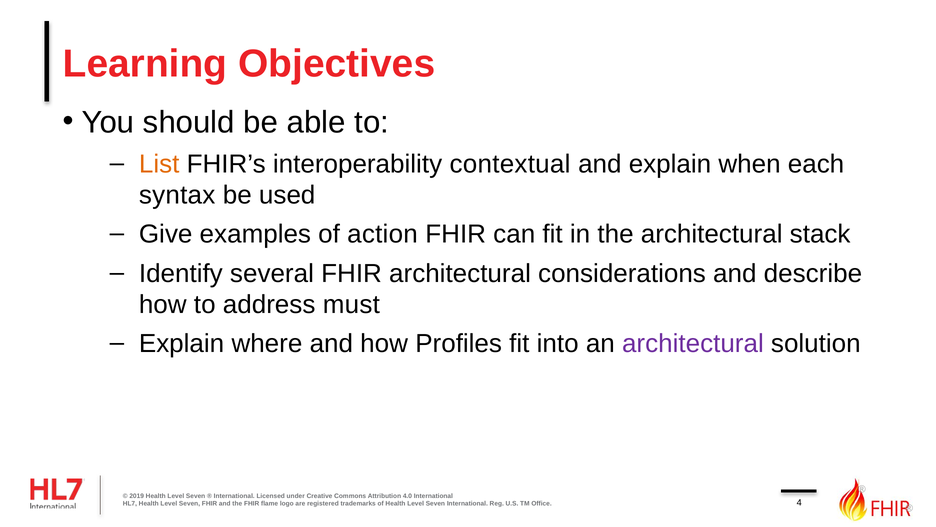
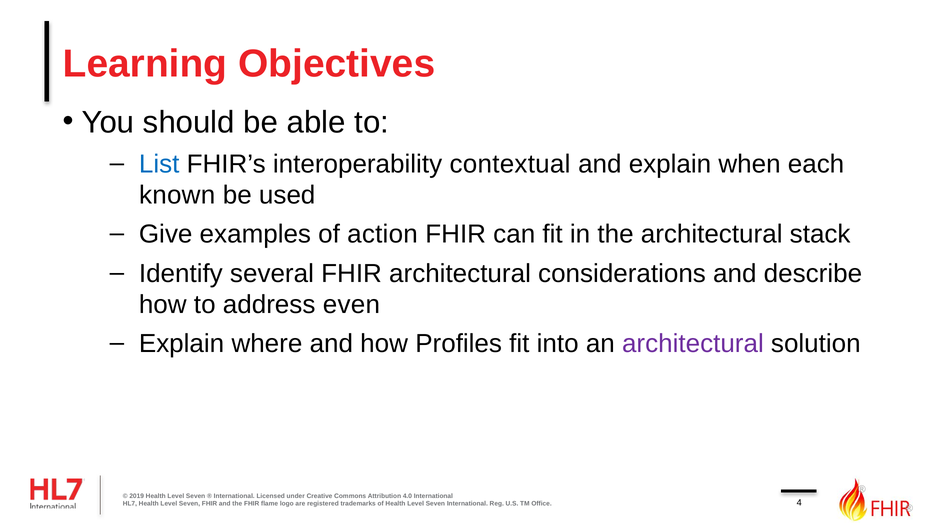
List colour: orange -> blue
syntax: syntax -> known
must: must -> even
